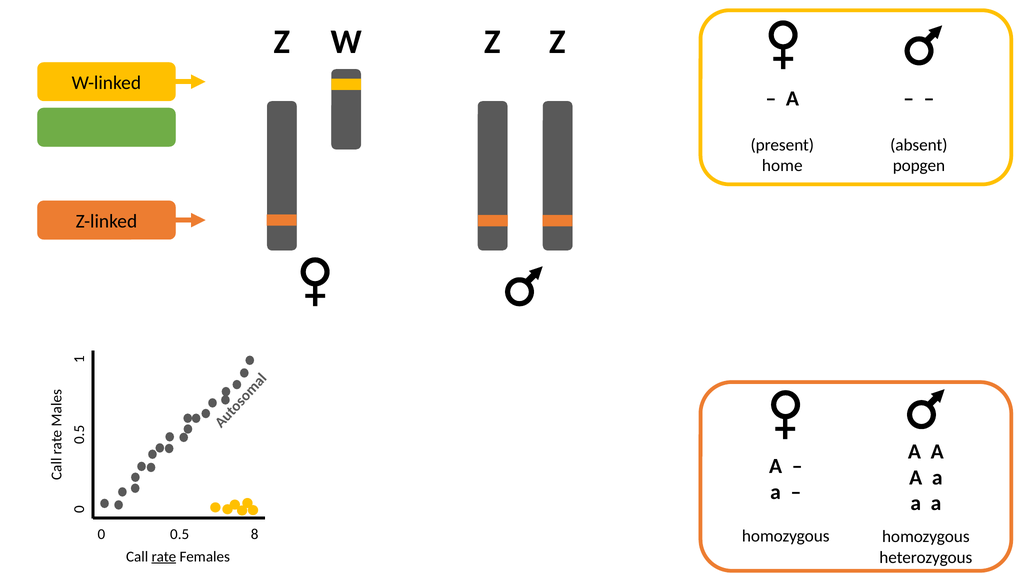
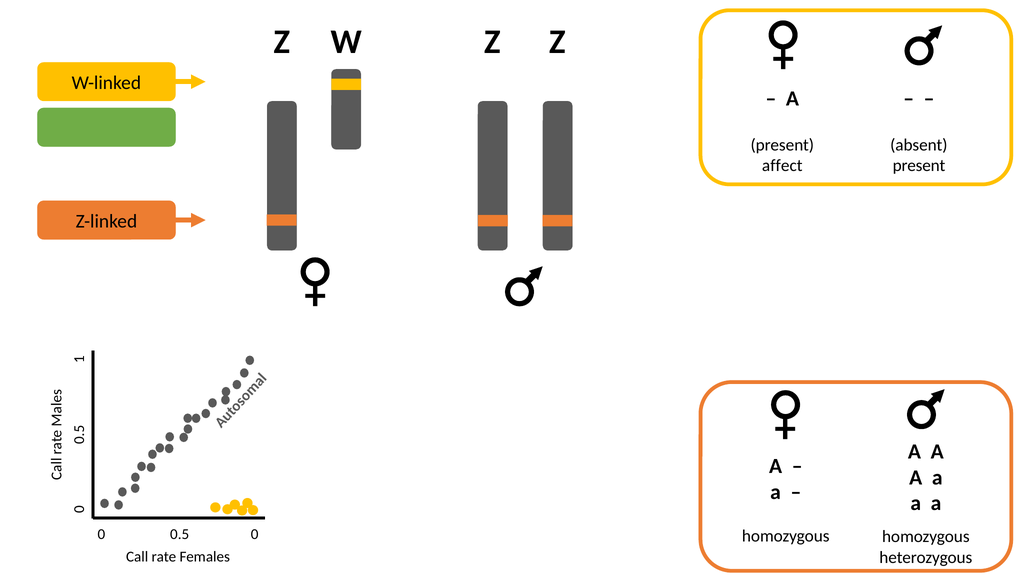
home: home -> affect
popgen at (919, 165): popgen -> present
0.5 8: 8 -> 0
rate underline: present -> none
